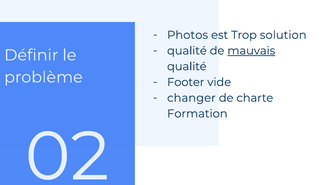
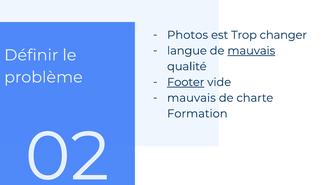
solution: solution -> changer
qualité at (187, 51): qualité -> langue
Footer underline: none -> present
changer at (191, 98): changer -> mauvais
